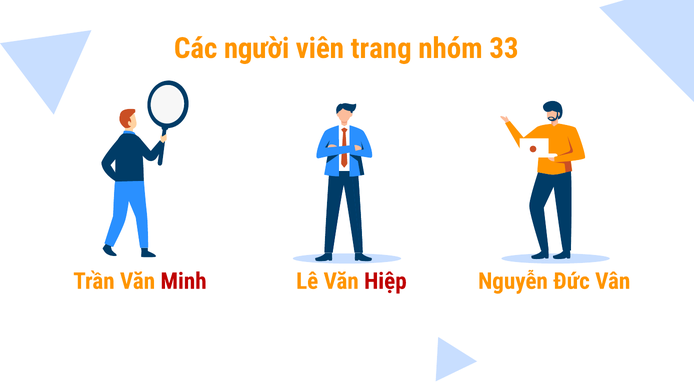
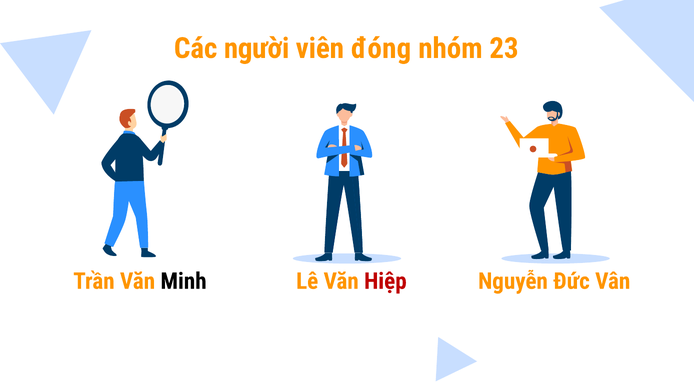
trang: trang -> đóng
33: 33 -> 23
Minh colour: red -> black
